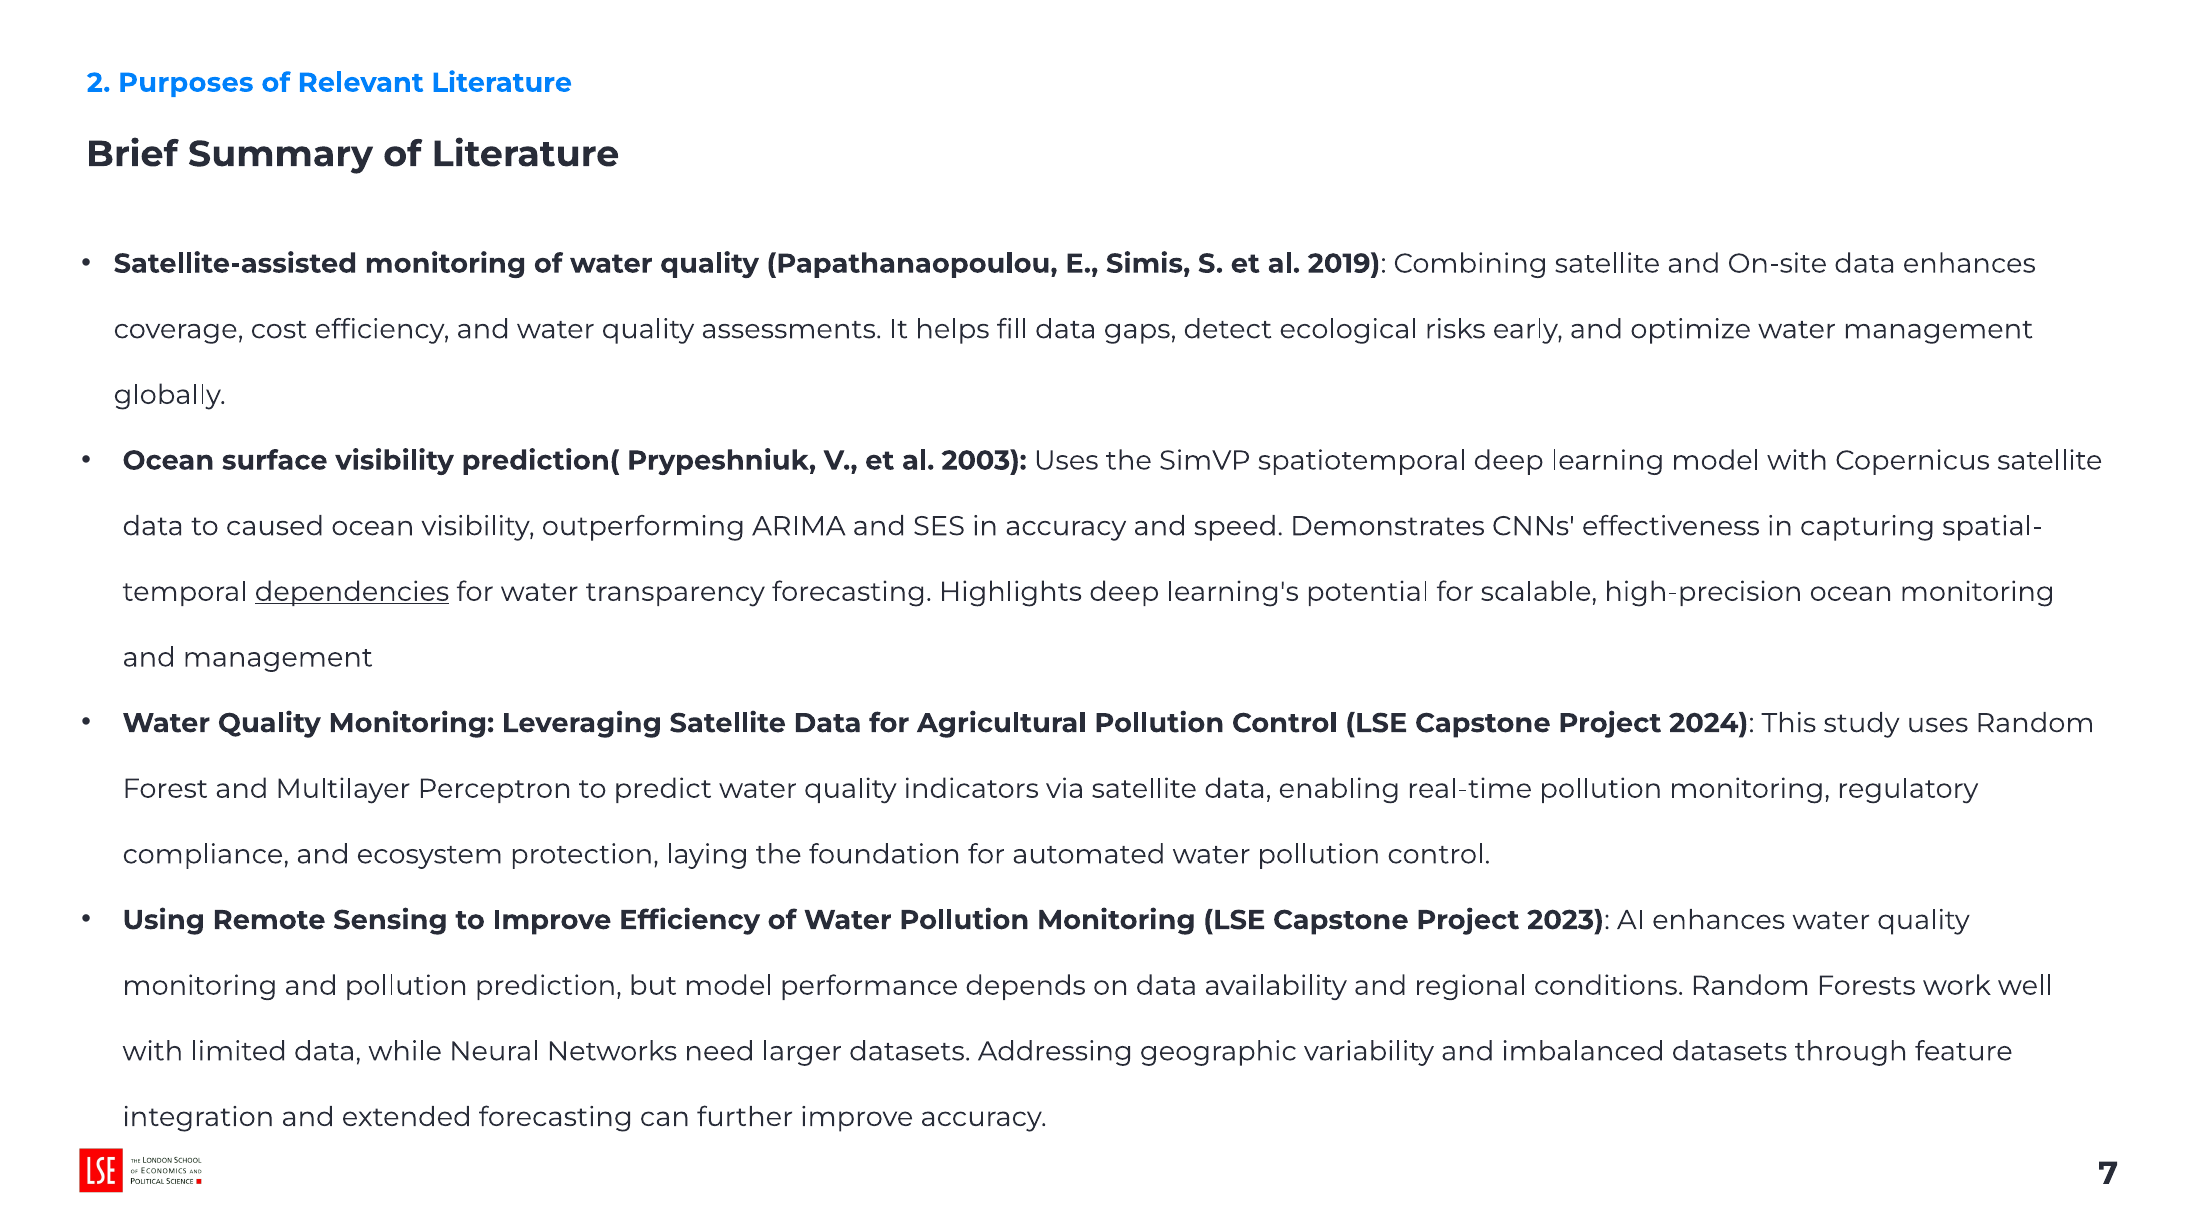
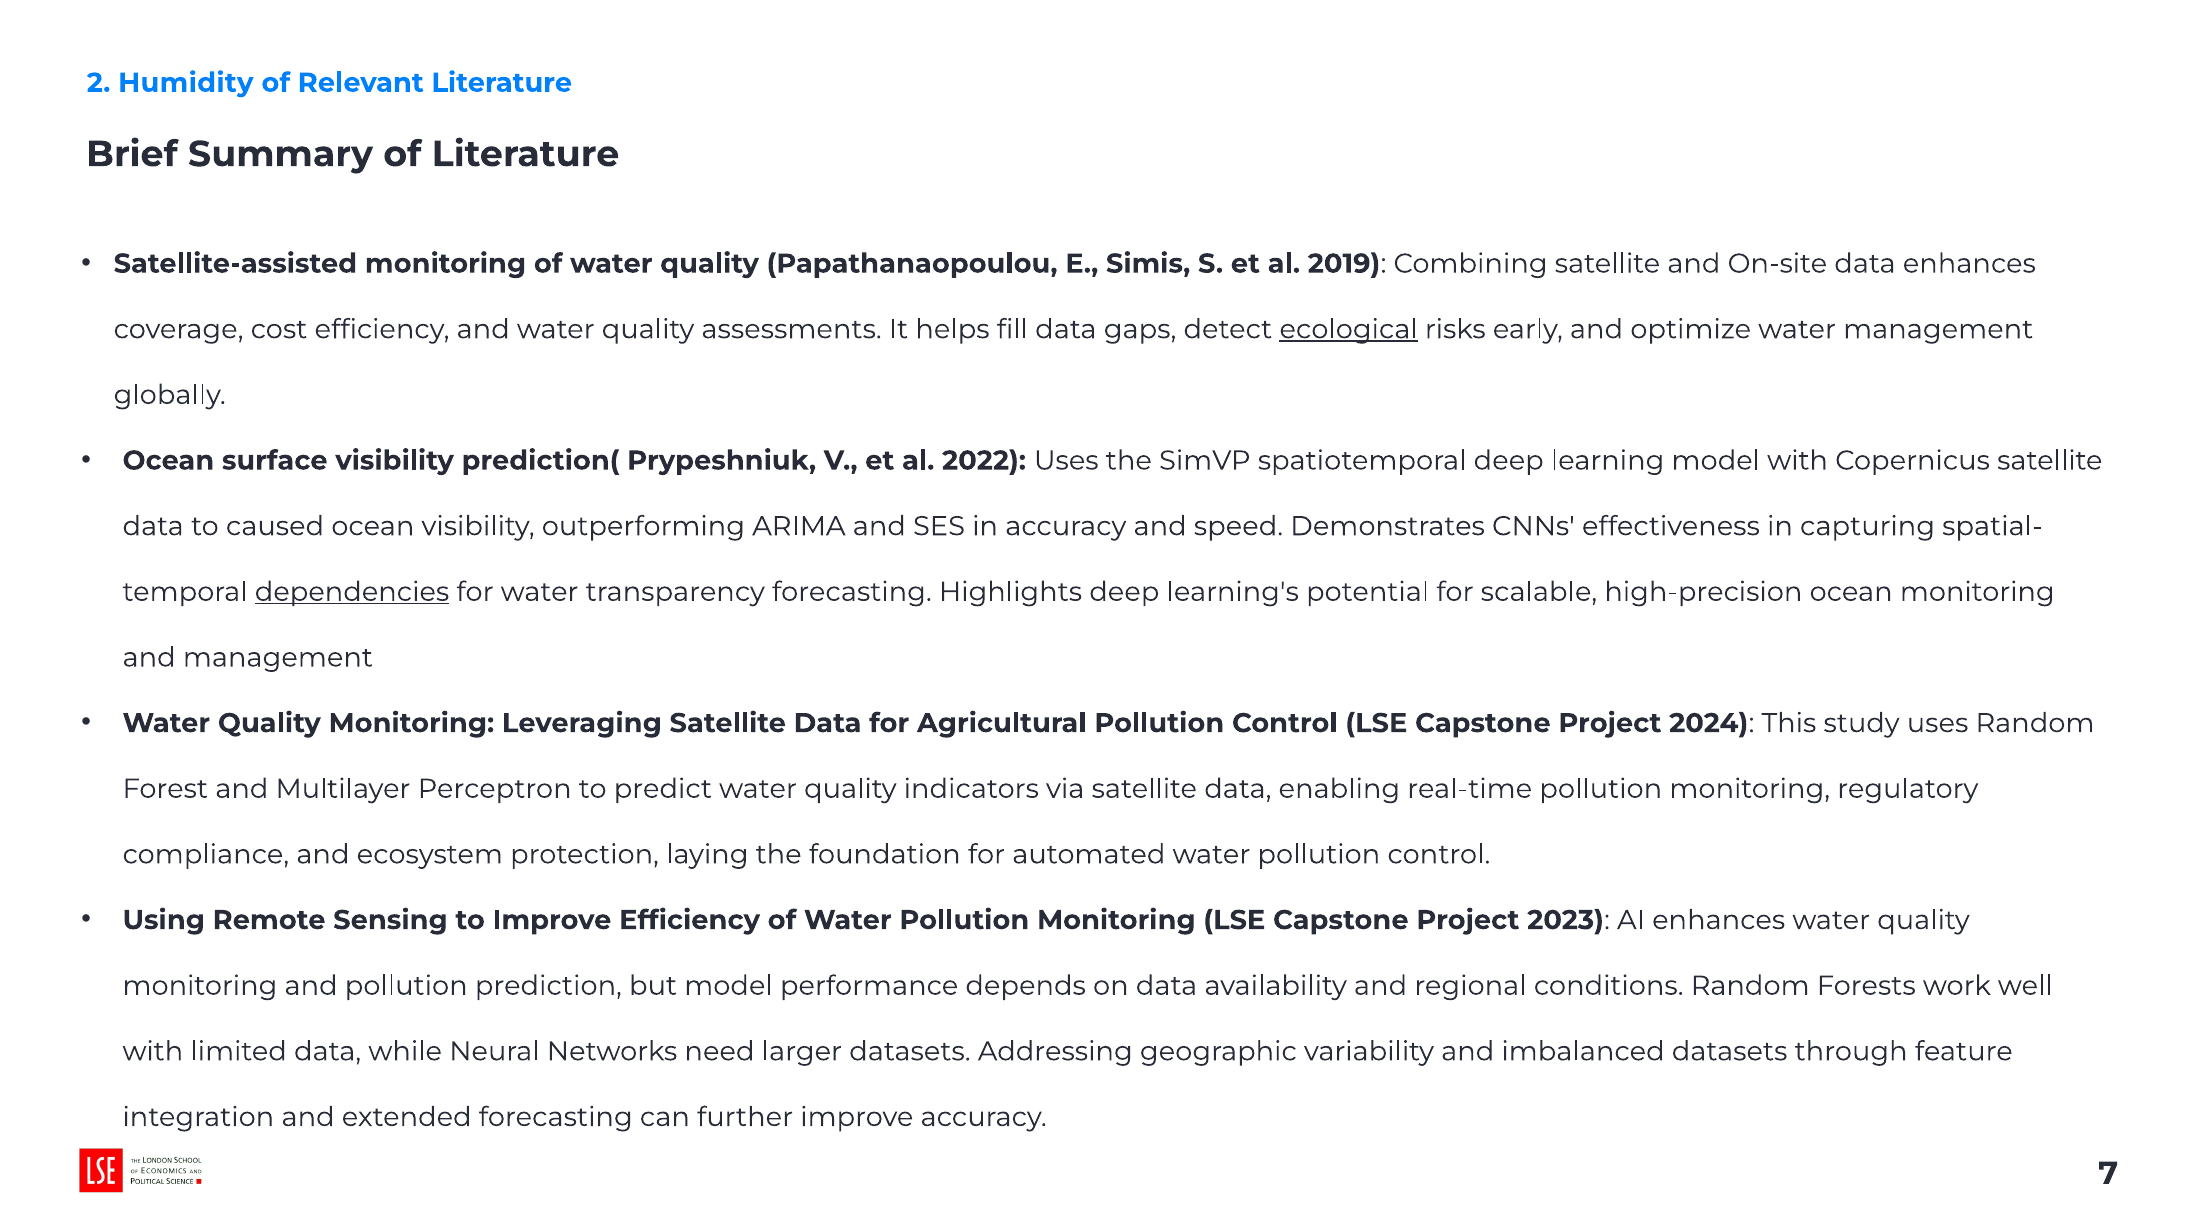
Purposes: Purposes -> Humidity
ecological underline: none -> present
2003: 2003 -> 2022
